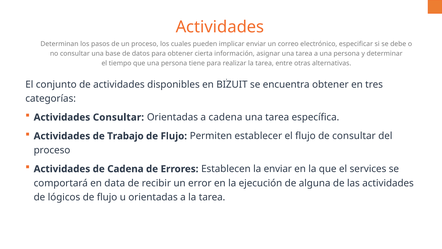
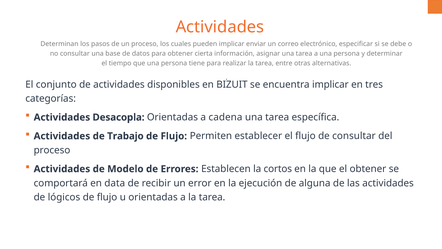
encuentra obtener: obtener -> implicar
Actividades Consultar: Consultar -> Desacopla
de Cadena: Cadena -> Modelo
la enviar: enviar -> cortos
el services: services -> obtener
